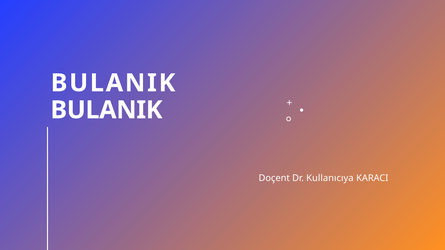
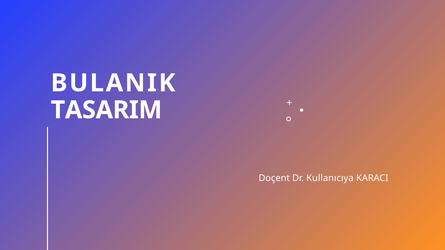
BULANIK at (106, 110): BULANIK -> TASARIM
